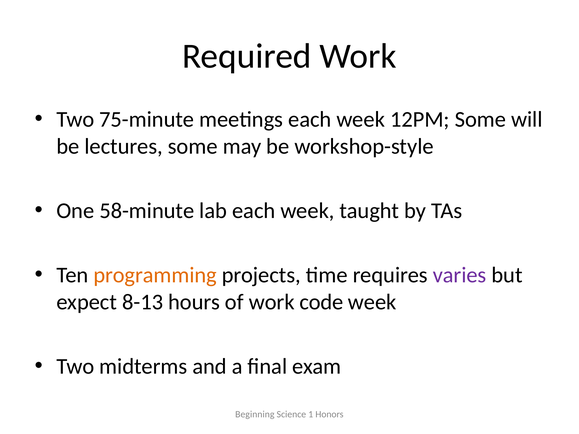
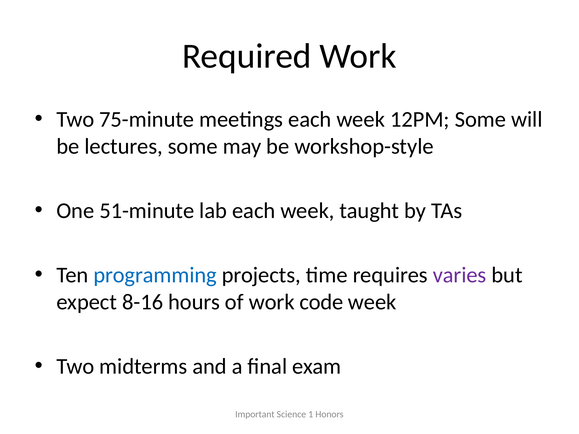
58-minute: 58-minute -> 51-minute
programming colour: orange -> blue
8-13: 8-13 -> 8-16
Beginning: Beginning -> Important
